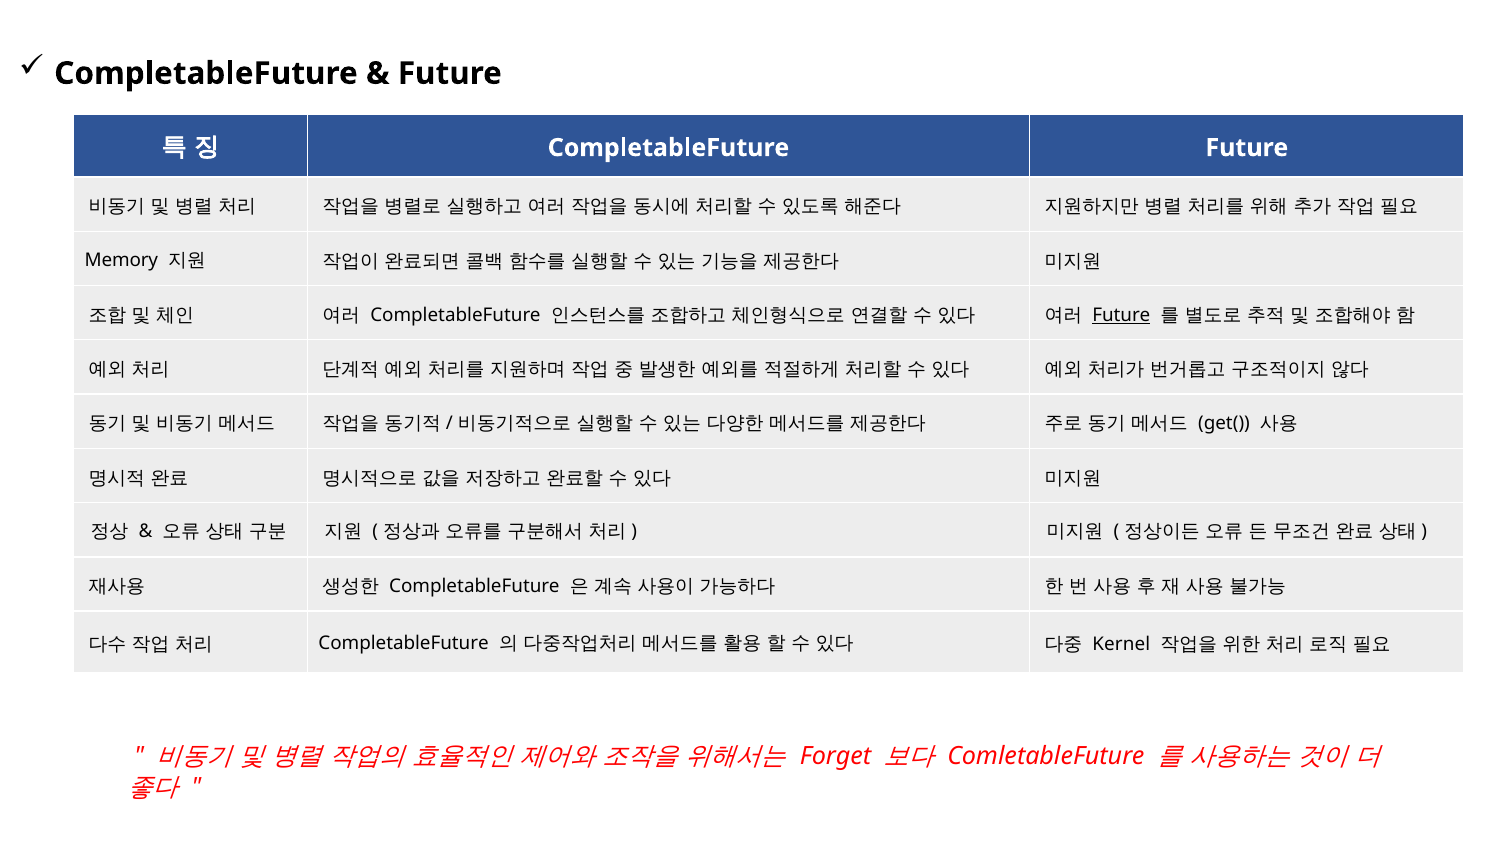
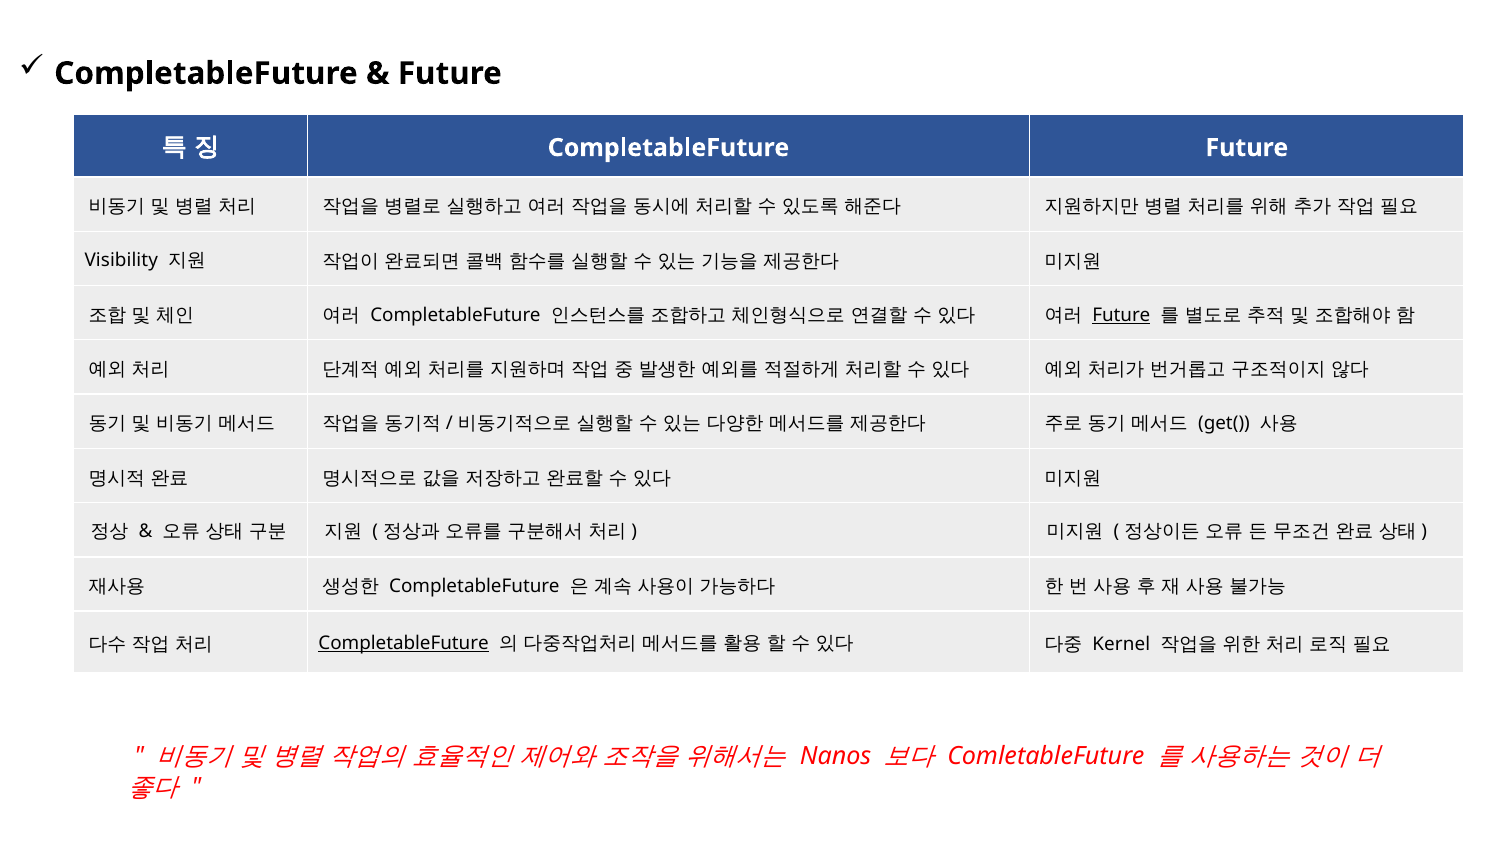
Memory: Memory -> Visibility
CompletableFuture at (404, 644) underline: none -> present
Forget: Forget -> Nanos
